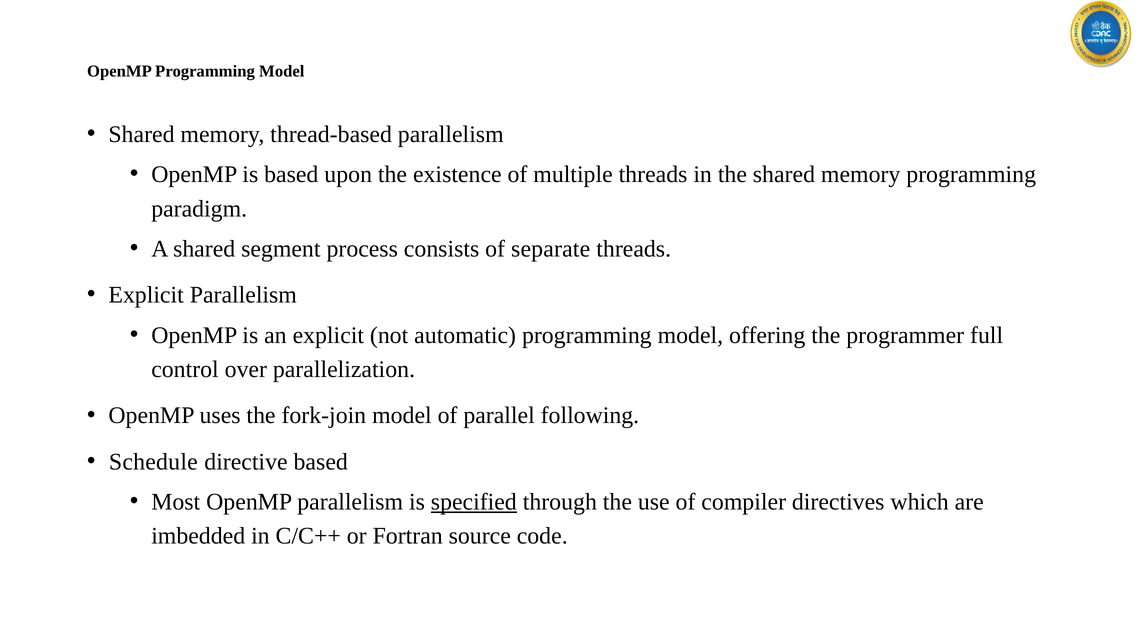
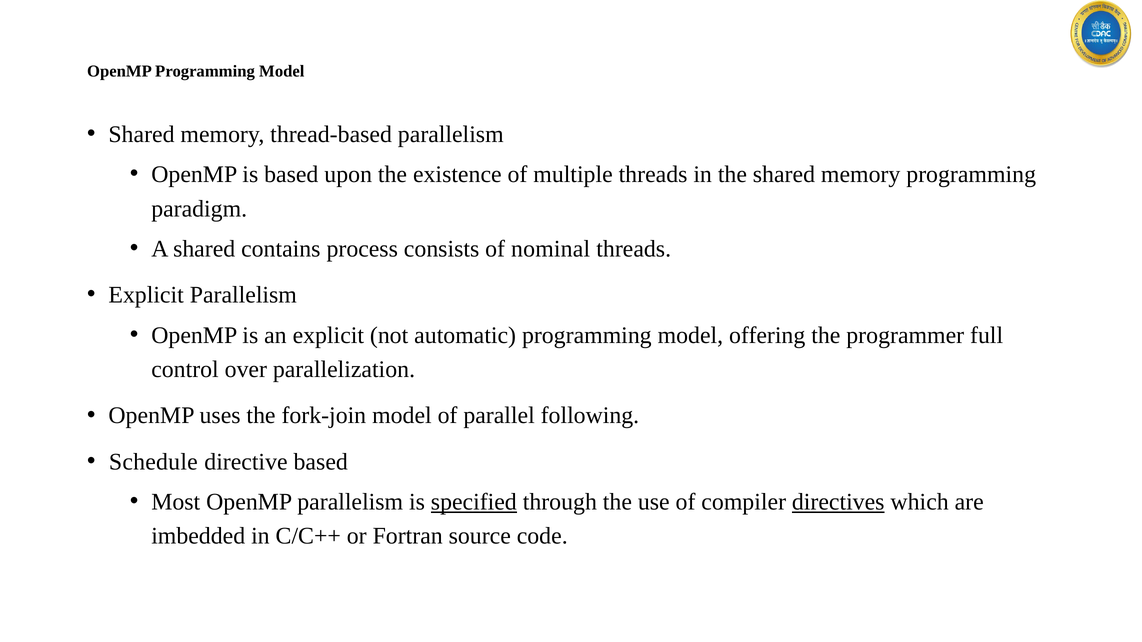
segment: segment -> contains
separate: separate -> nominal
directives underline: none -> present
